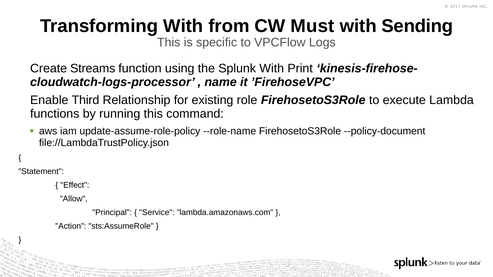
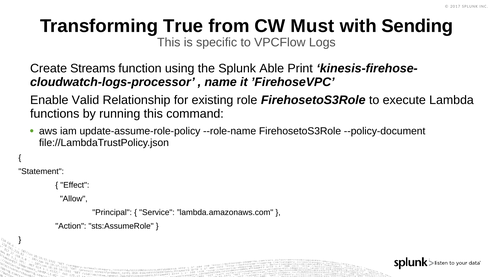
Transforming With: With -> True
Splunk With: With -> Able
Third: Third -> Valid
